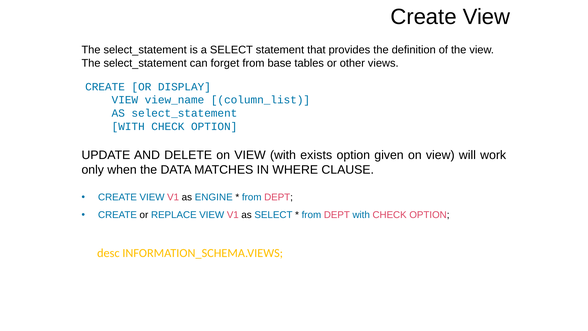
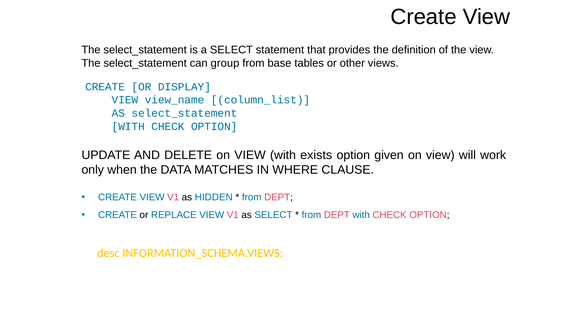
forget: forget -> group
ENGINE: ENGINE -> HIDDEN
